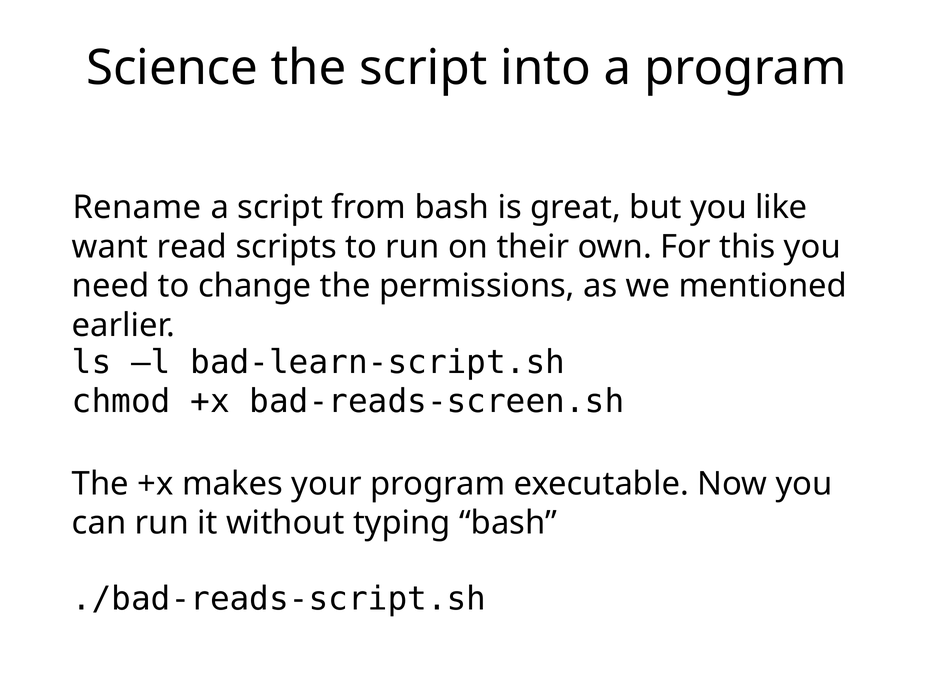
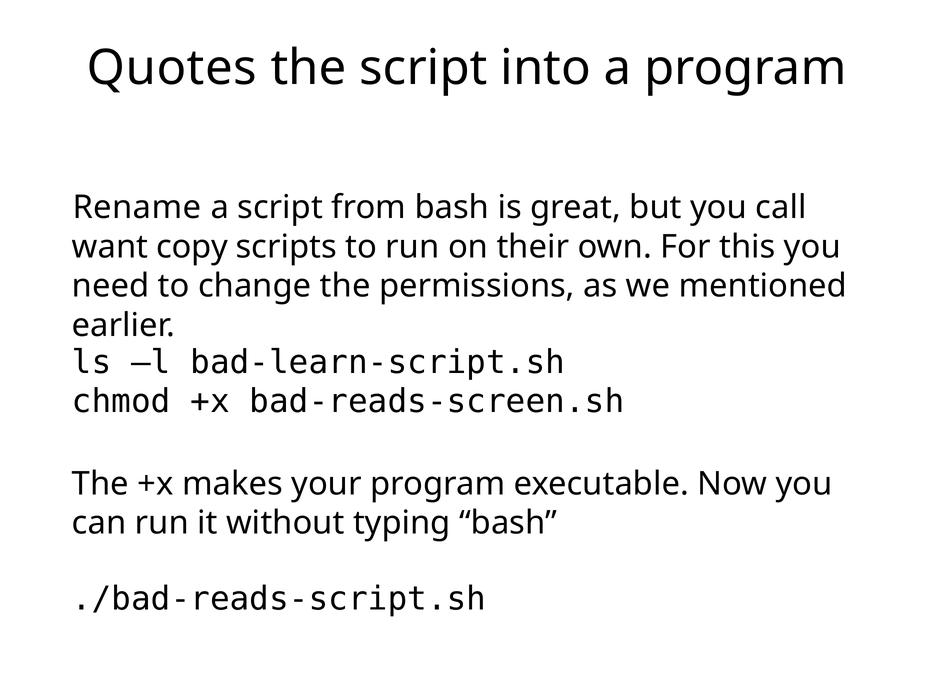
Science: Science -> Quotes
like: like -> call
read: read -> copy
